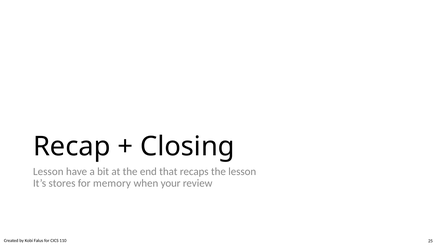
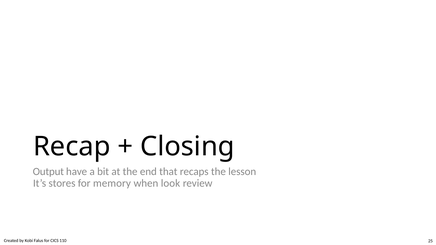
Lesson at (48, 172): Lesson -> Output
your: your -> look
